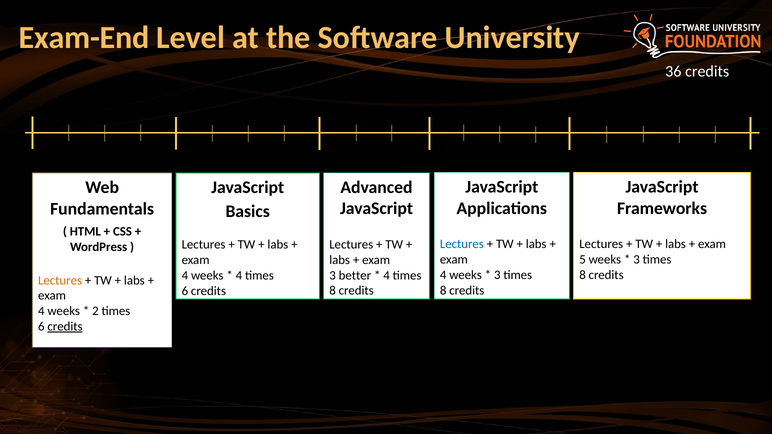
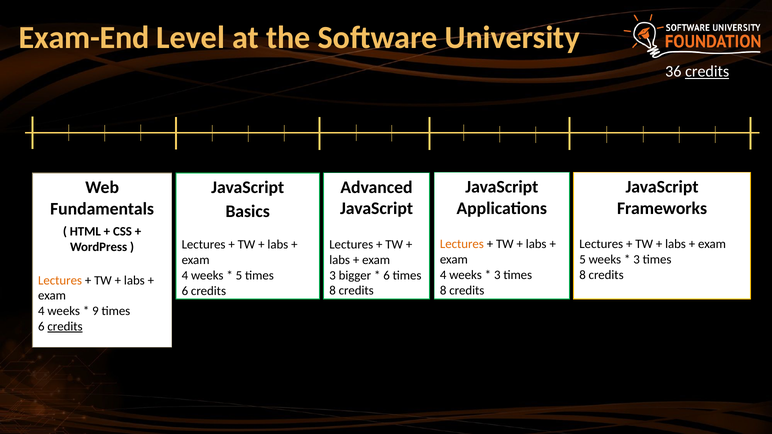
credits at (707, 72) underline: none -> present
Lectures at (462, 244) colour: blue -> orange
better: better -> bigger
4 at (387, 276): 4 -> 6
4 at (239, 276): 4 -> 5
2: 2 -> 9
